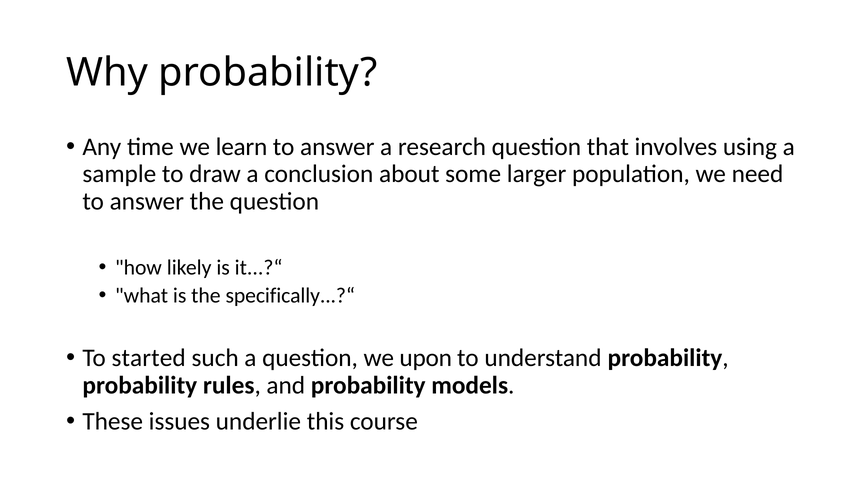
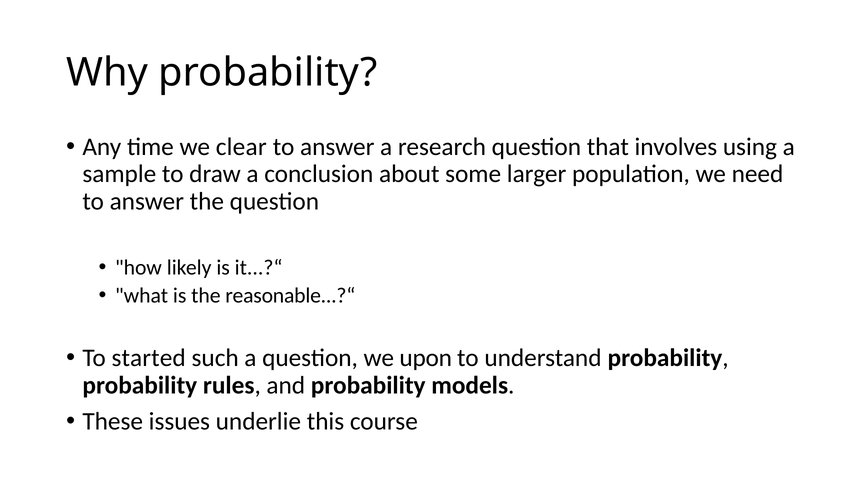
learn: learn -> clear
specifically...?“: specifically...?“ -> reasonable...?“
